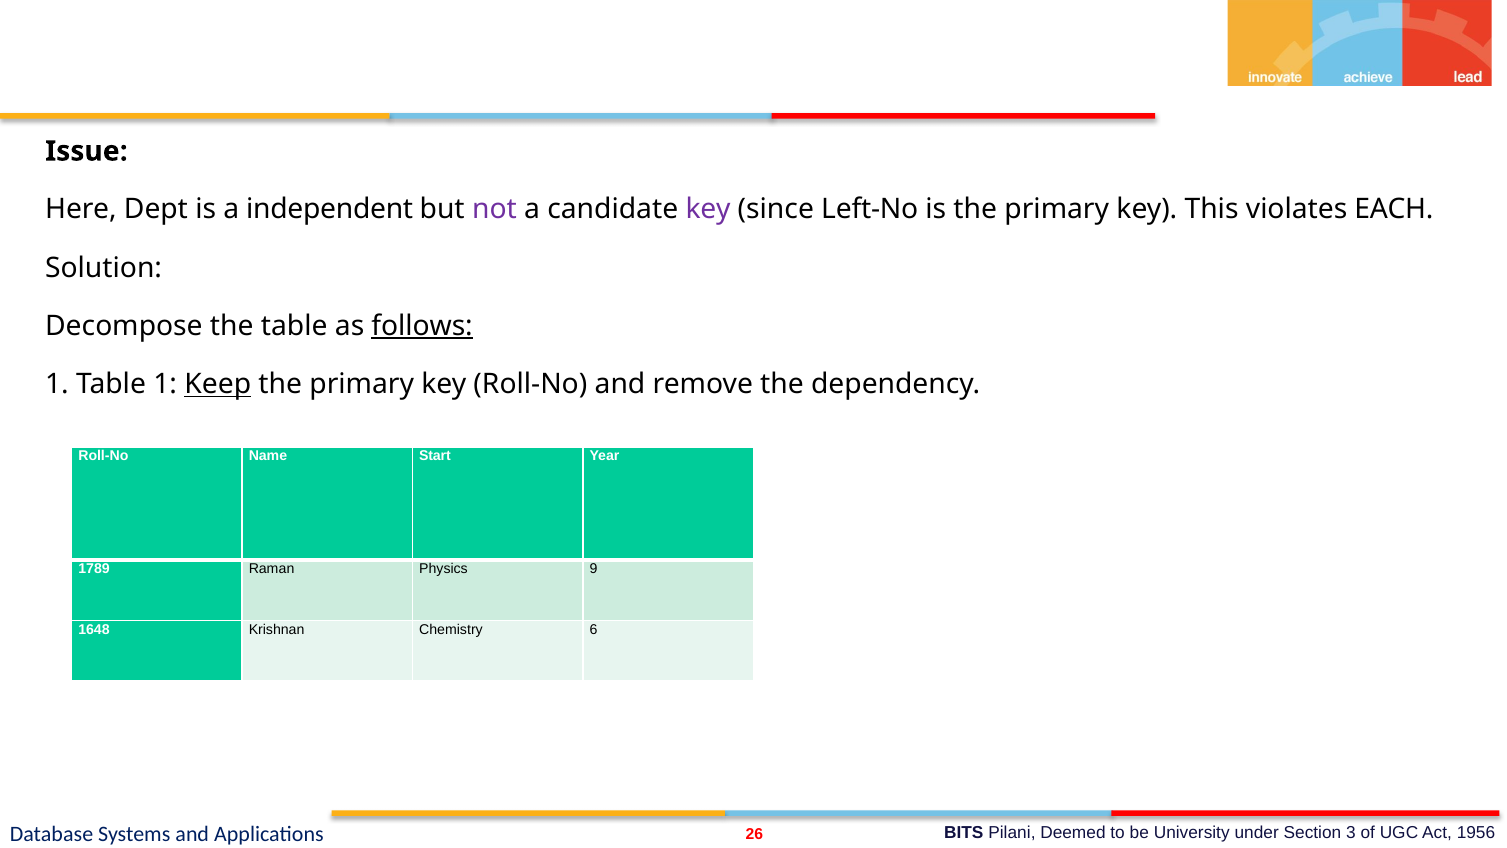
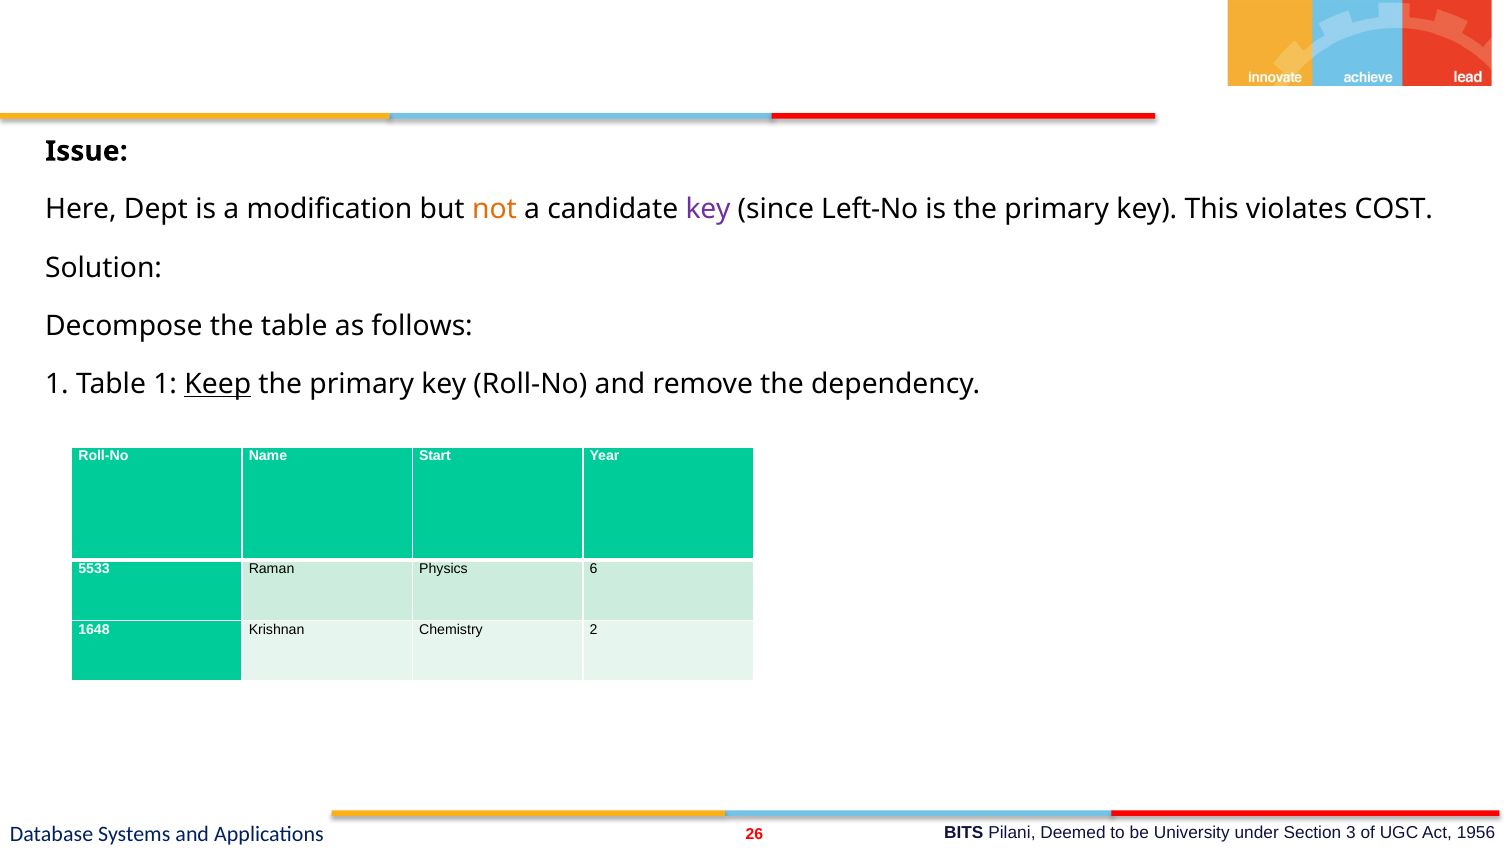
independent: independent -> modification
not colour: purple -> orange
EACH: EACH -> COST
follows underline: present -> none
1789: 1789 -> 5533
9: 9 -> 6
6: 6 -> 2
